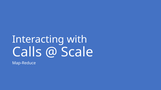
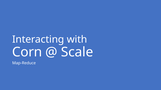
Calls: Calls -> Corn
